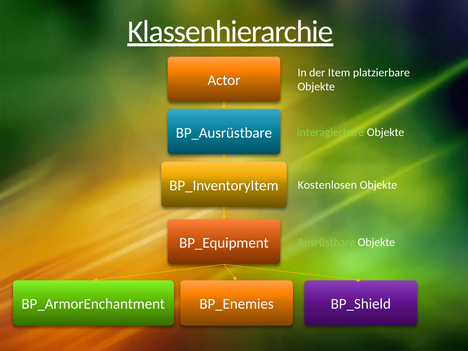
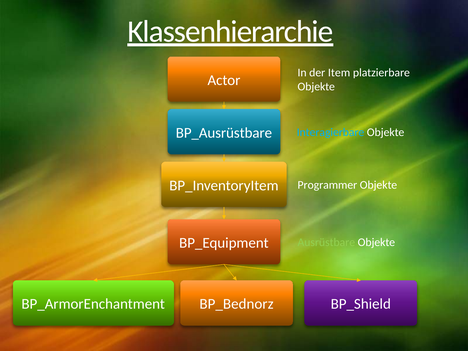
Interagierbare colour: light green -> light blue
Kostenlosen: Kostenlosen -> Programmer
BP_Enemies: BP_Enemies -> BP_Bednorz
